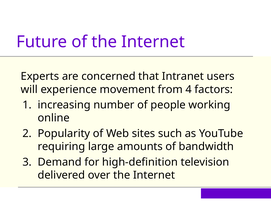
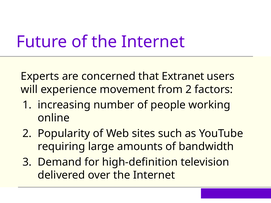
Intranet: Intranet -> Extranet
from 4: 4 -> 2
